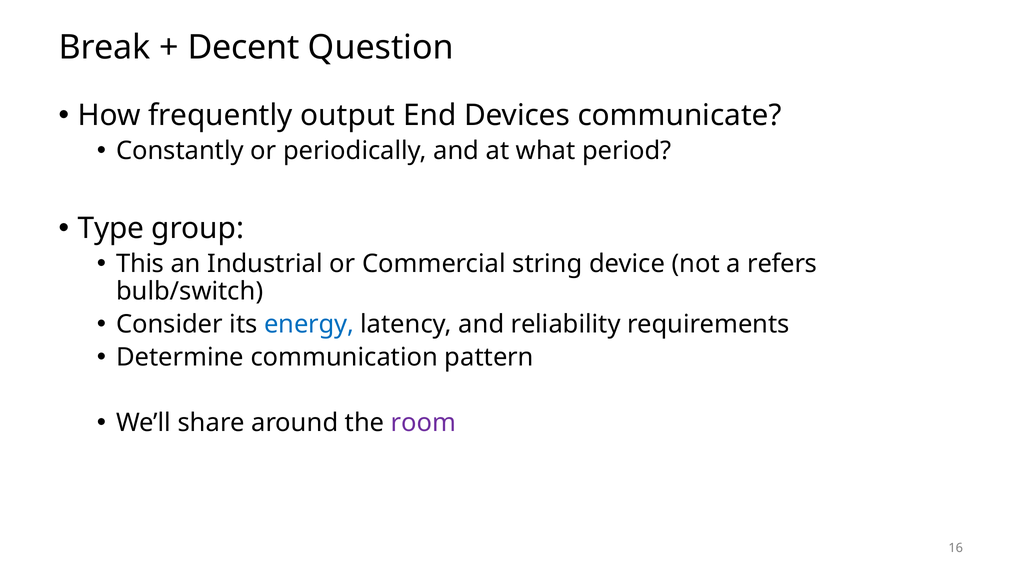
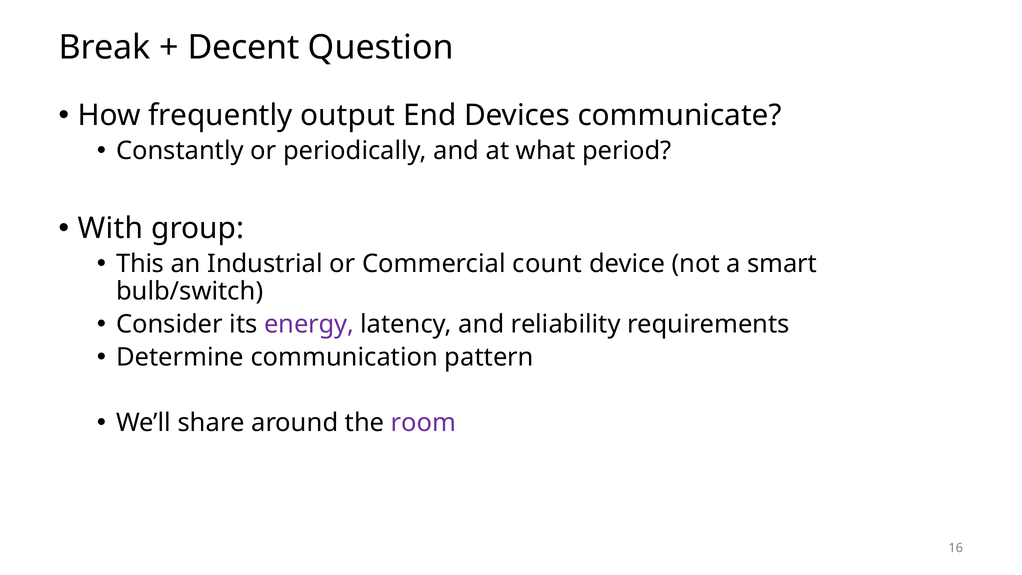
Type: Type -> With
string: string -> count
refers: refers -> smart
energy colour: blue -> purple
